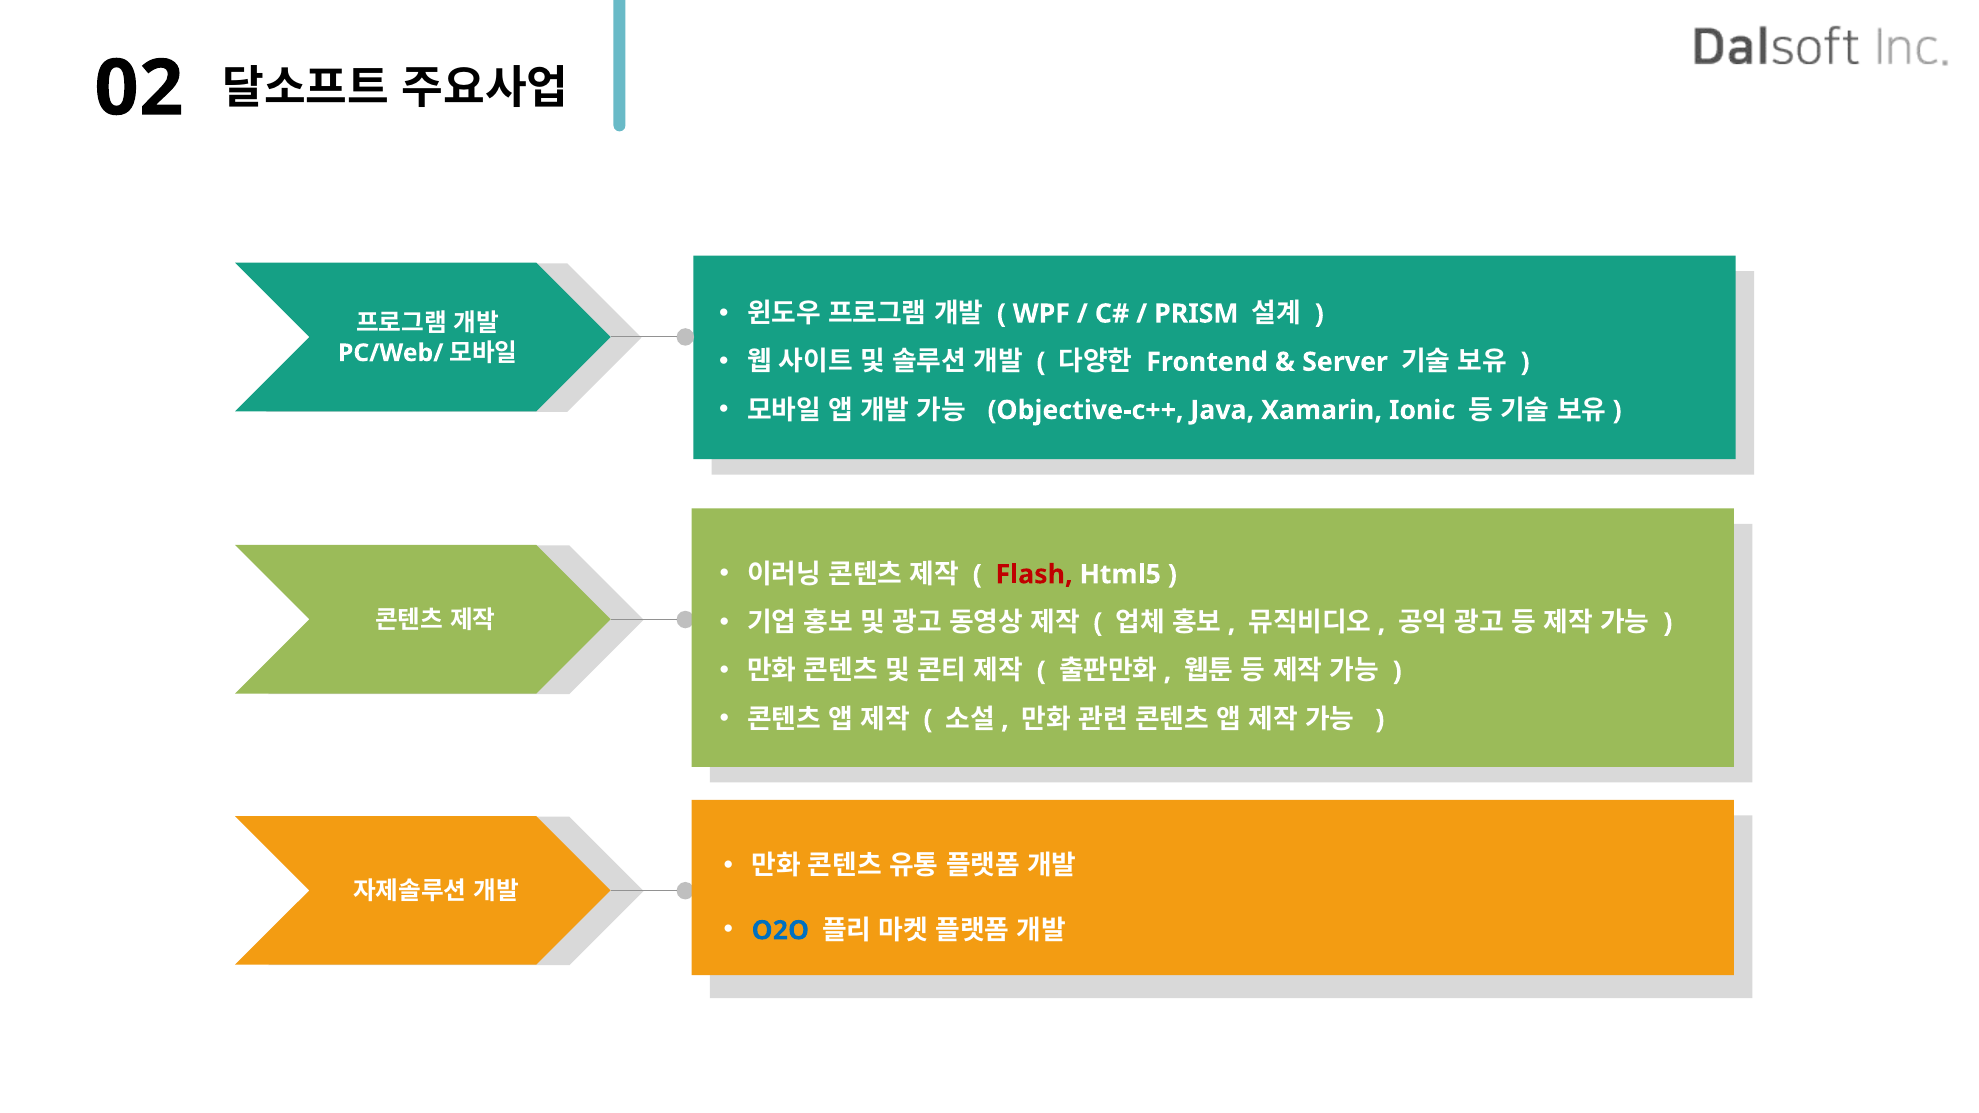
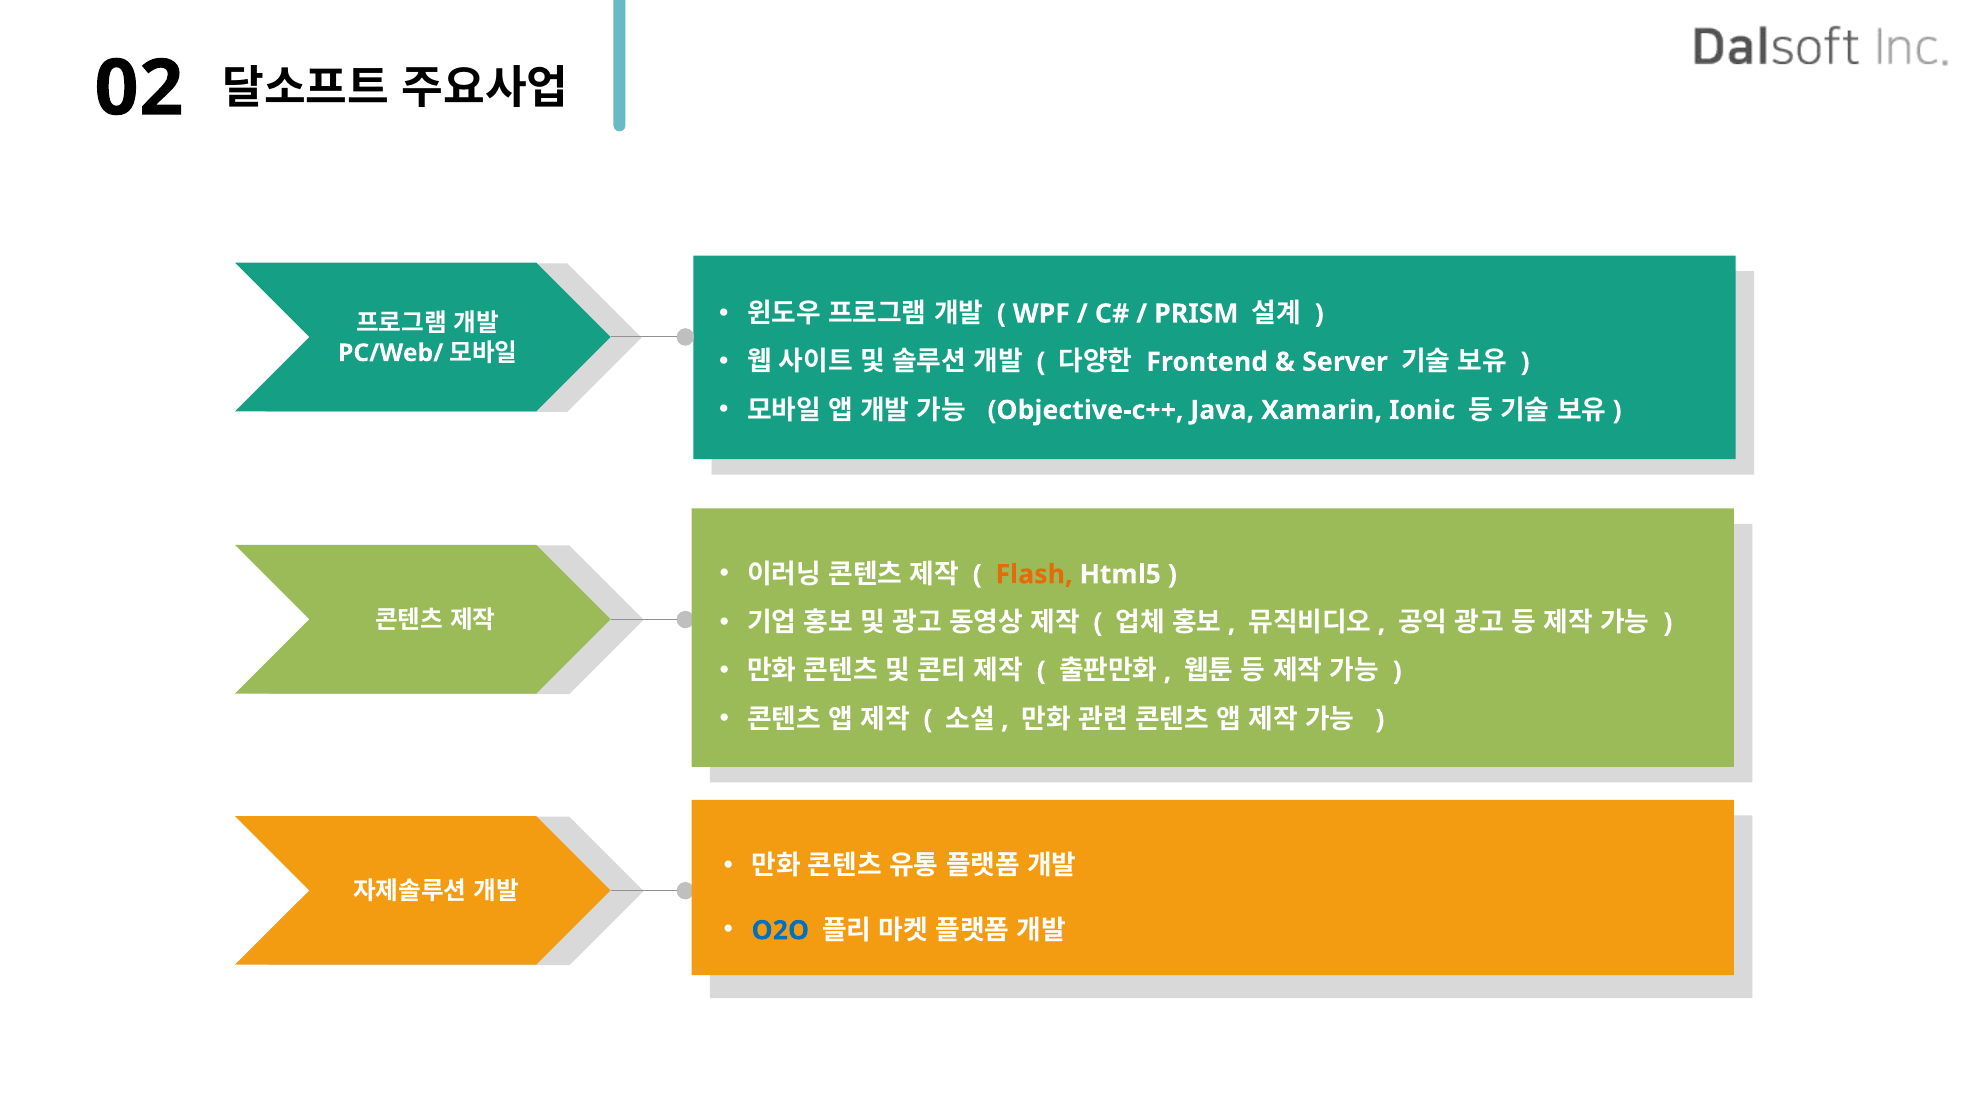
Flash colour: red -> orange
